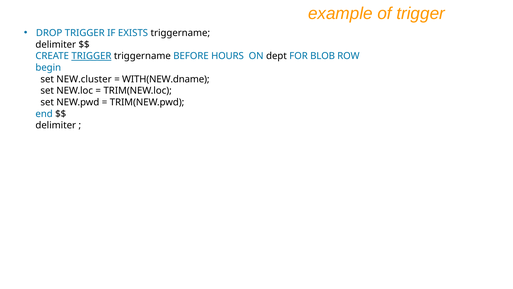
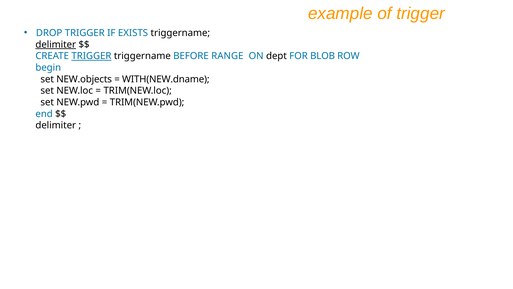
delimiter at (56, 44) underline: none -> present
HOURS: HOURS -> RANGE
NEW.cluster: NEW.cluster -> NEW.objects
